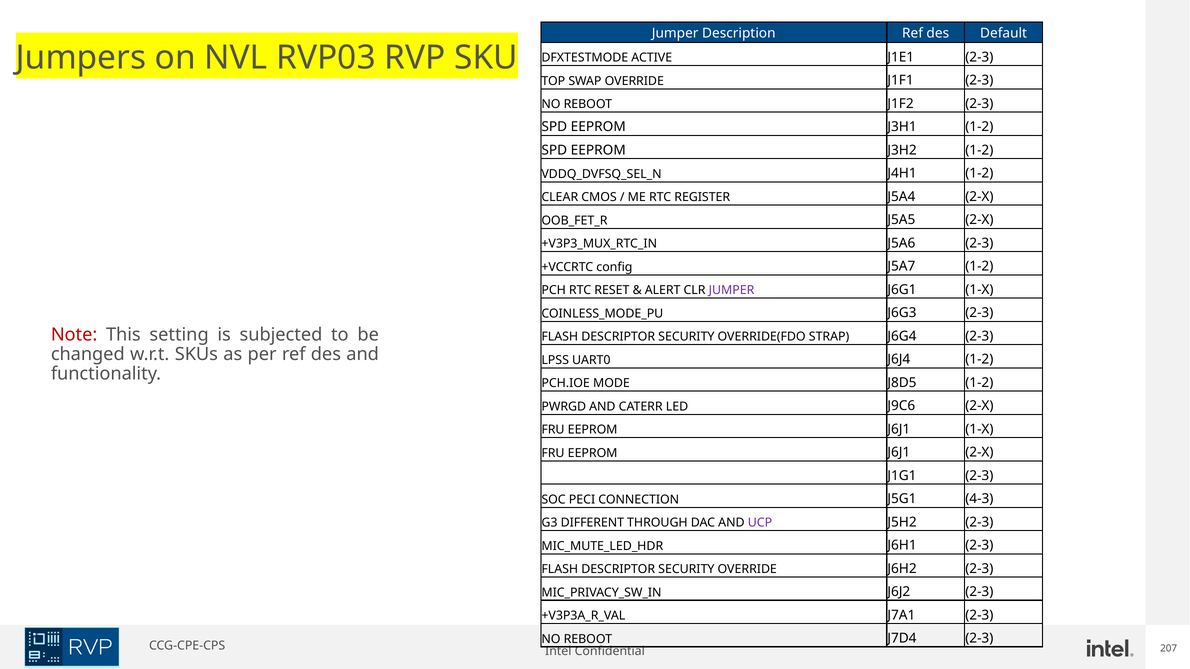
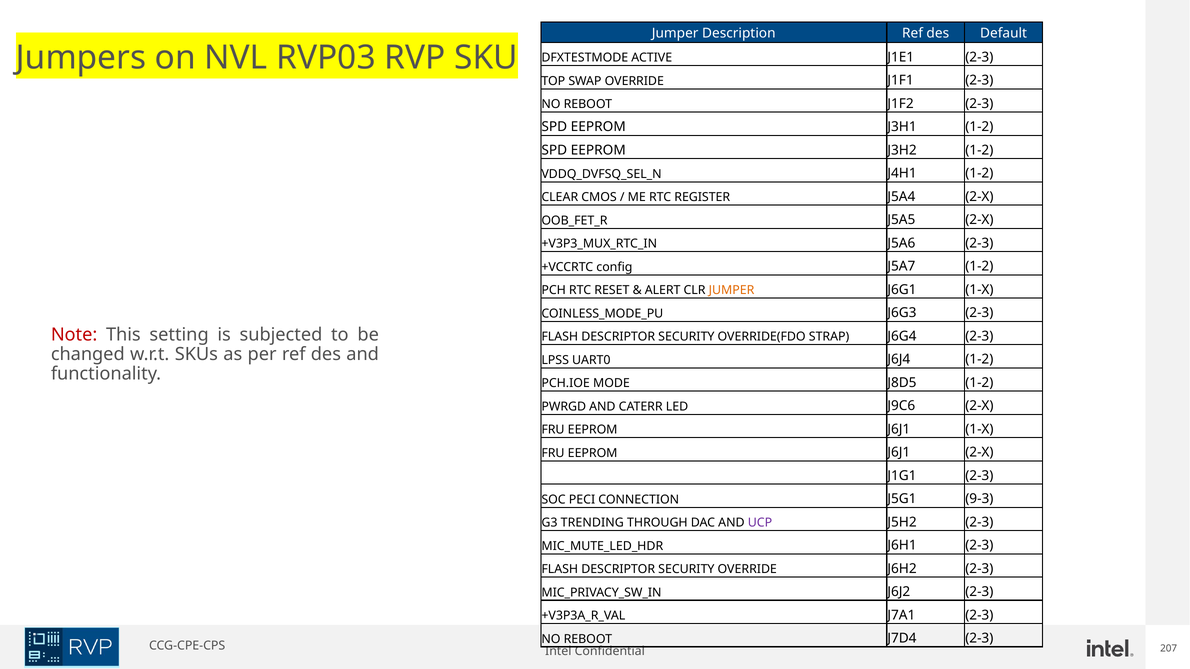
JUMPER at (732, 291) colour: purple -> orange
4-3: 4-3 -> 9-3
DIFFERENT: DIFFERENT -> TRENDING
